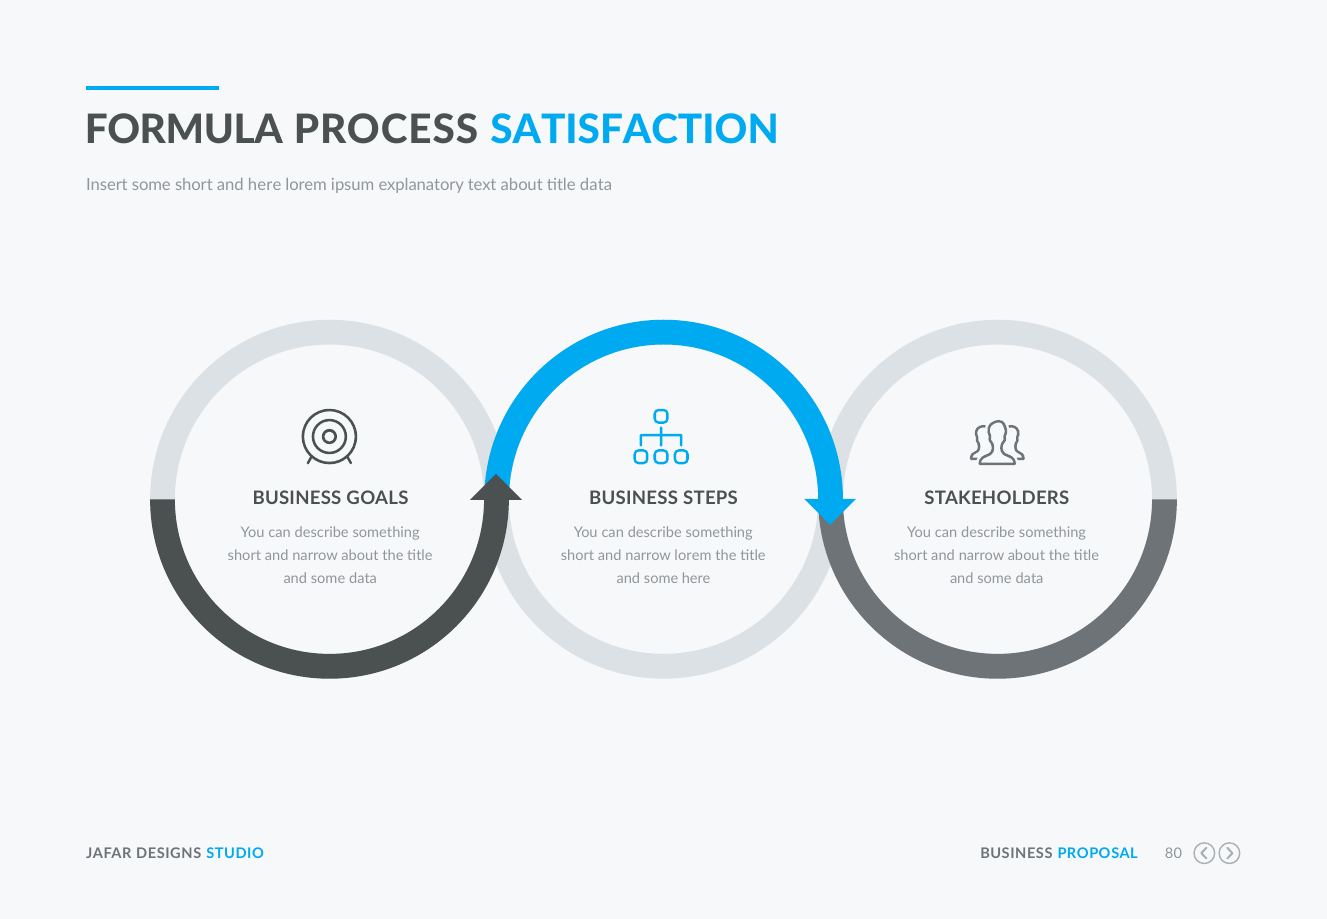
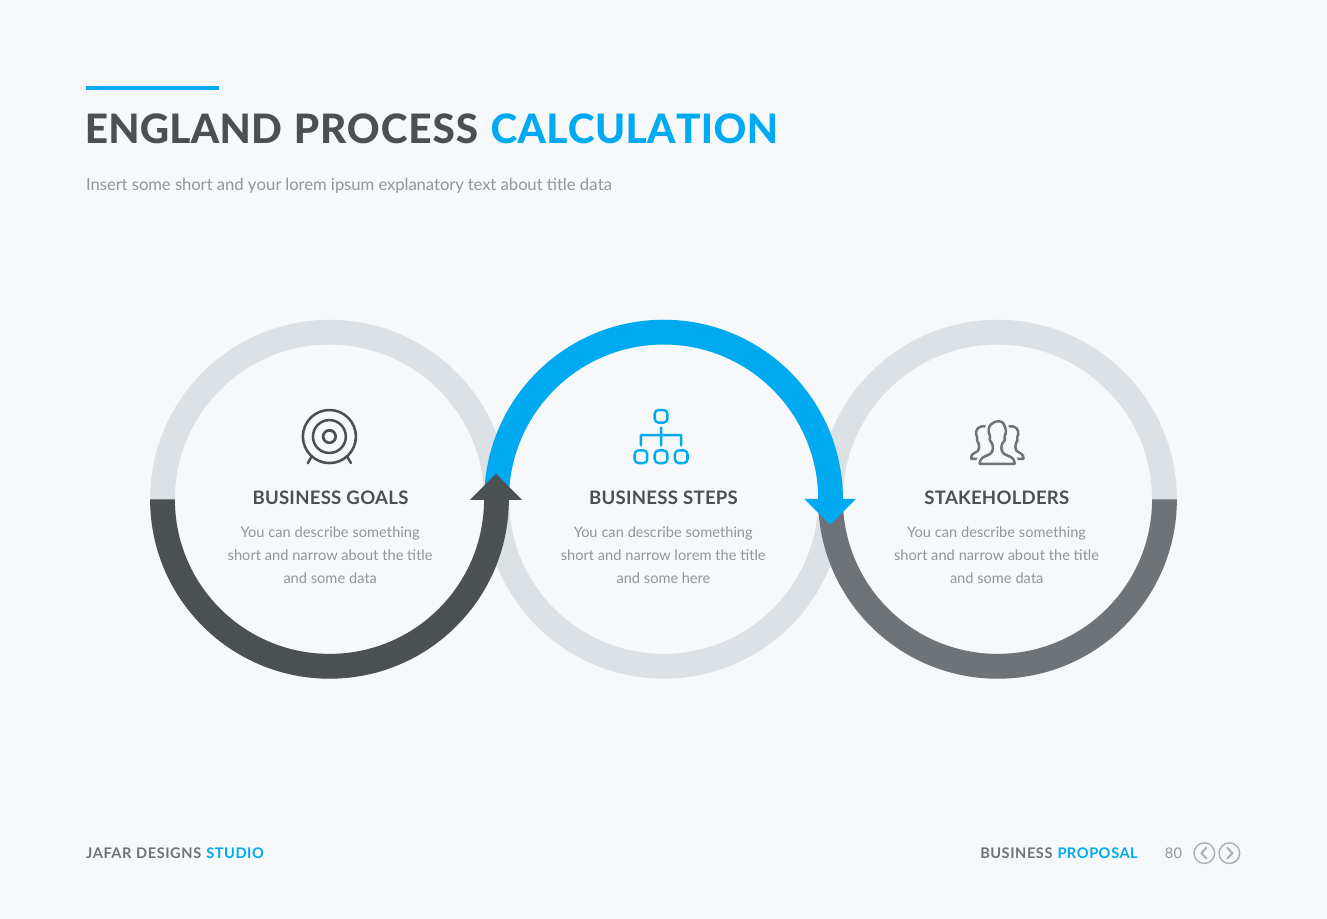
FORMULA: FORMULA -> ENGLAND
SATISFACTION: SATISFACTION -> CALCULATION
and here: here -> your
